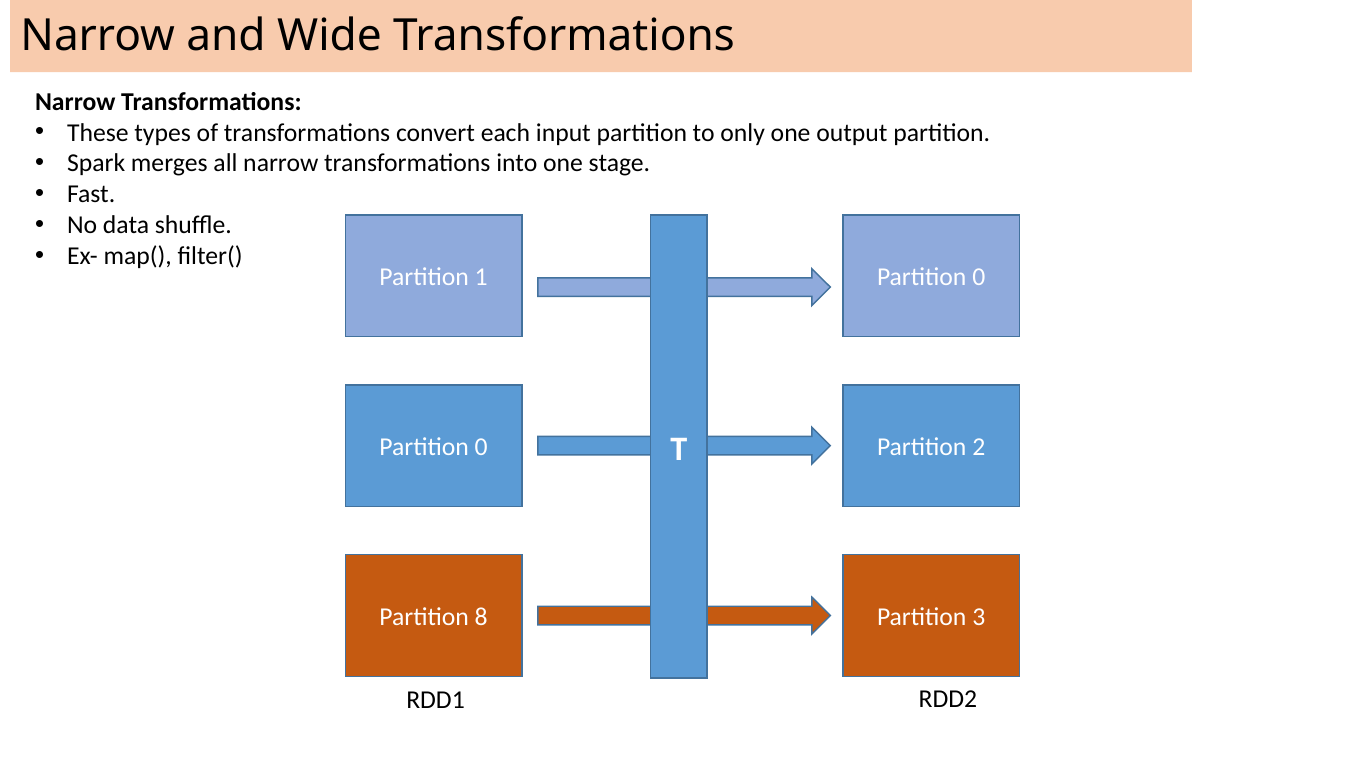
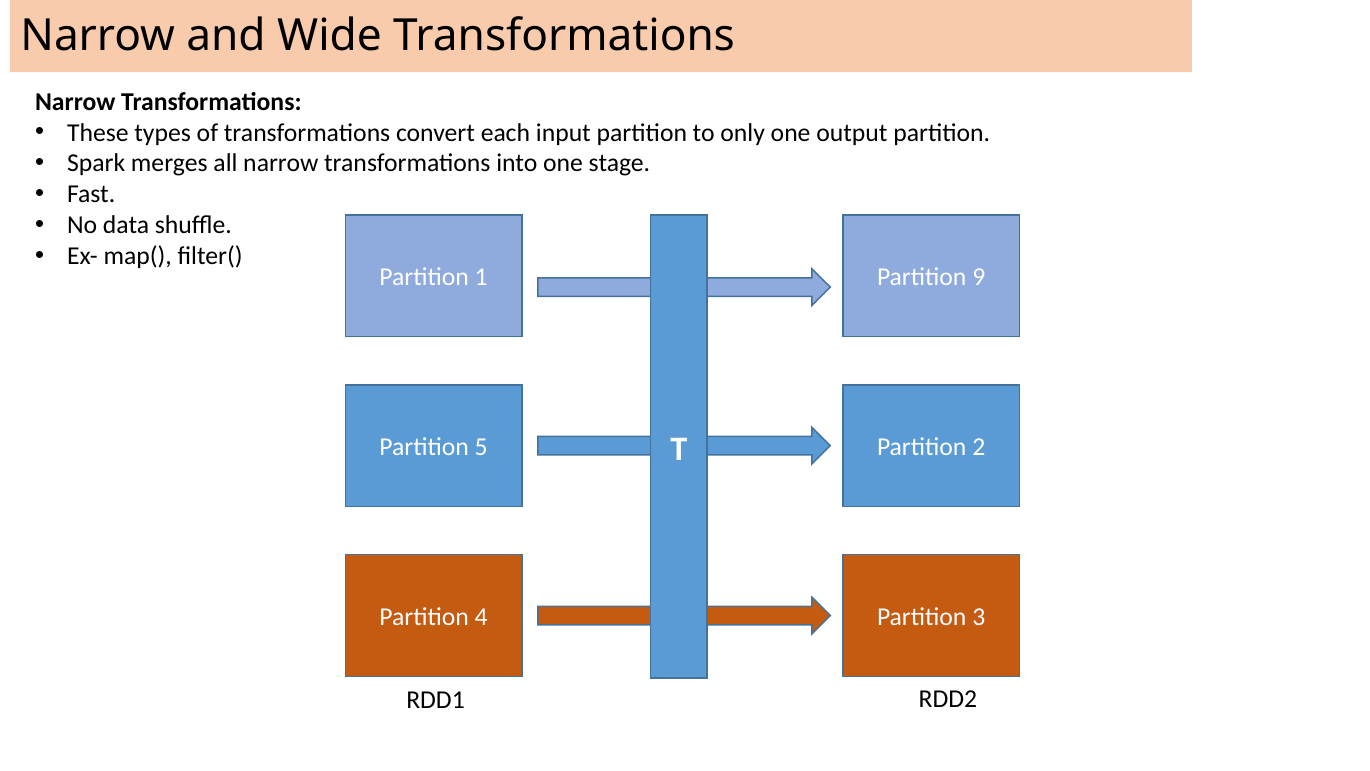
0 at (979, 277): 0 -> 9
0 at (481, 447): 0 -> 5
8: 8 -> 4
